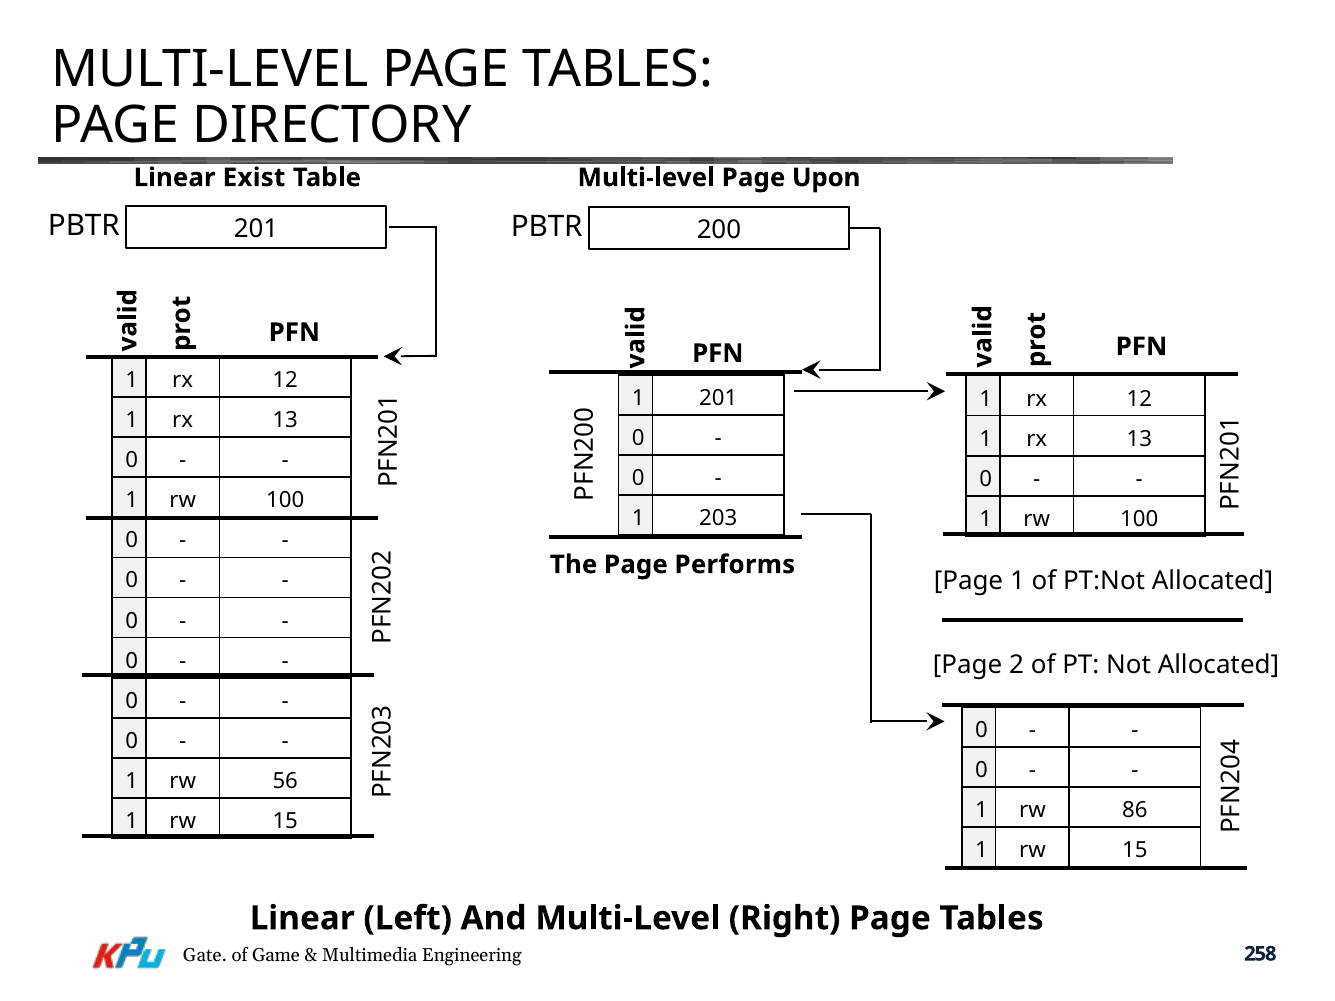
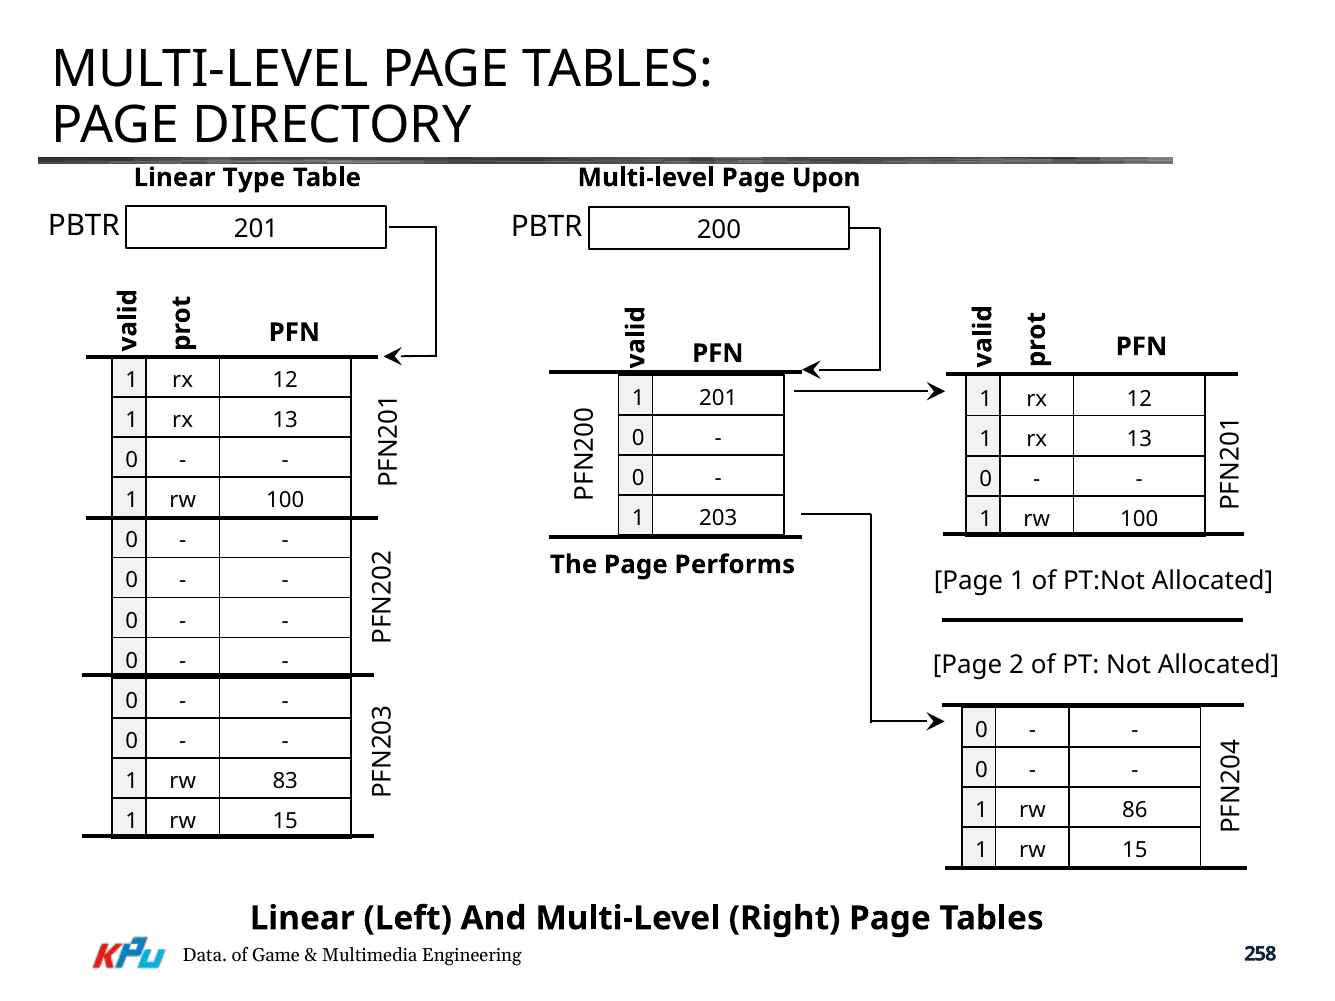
Exist: Exist -> Type
56: 56 -> 83
Gate: Gate -> Data
